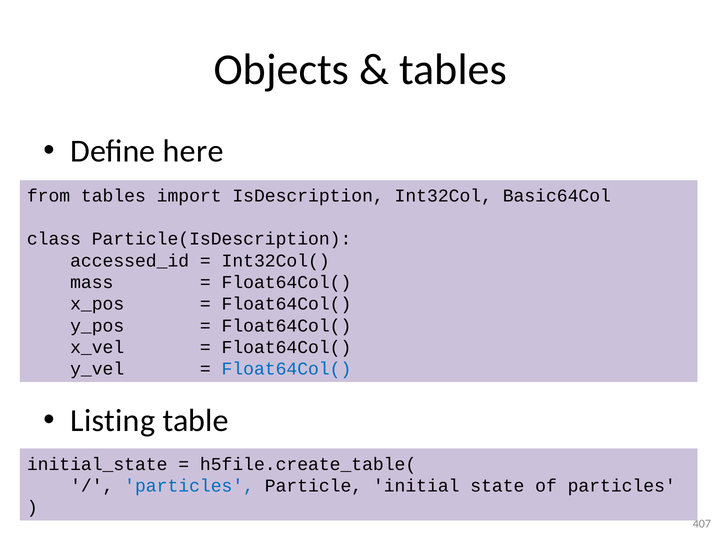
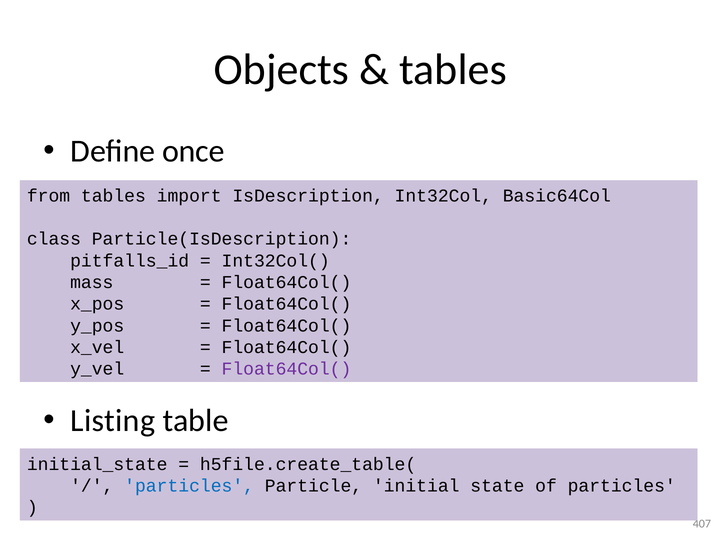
here: here -> once
accessed_id: accessed_id -> pitfalls_id
Float64Col( at (286, 369) colour: blue -> purple
